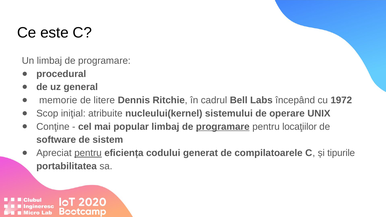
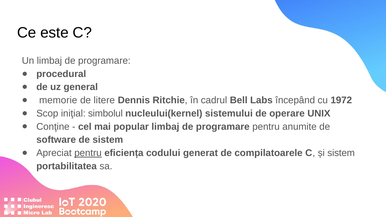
atribuite: atribuite -> simbolul
programare at (223, 127) underline: present -> none
locaţiilor: locaţiilor -> anumite
și tipurile: tipurile -> sistem
